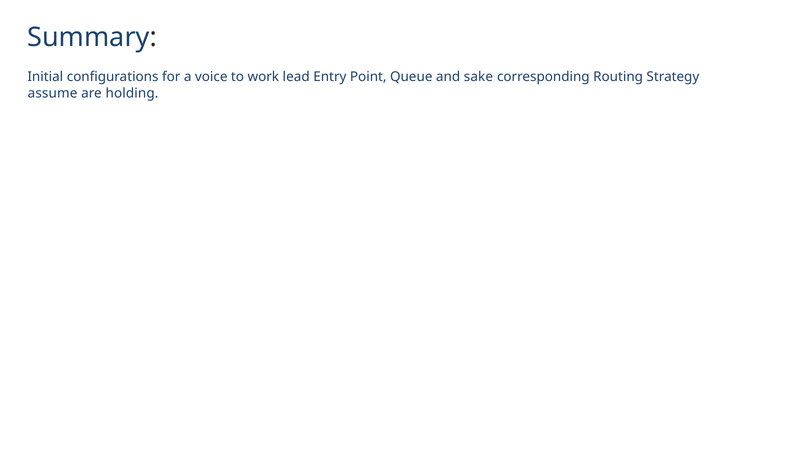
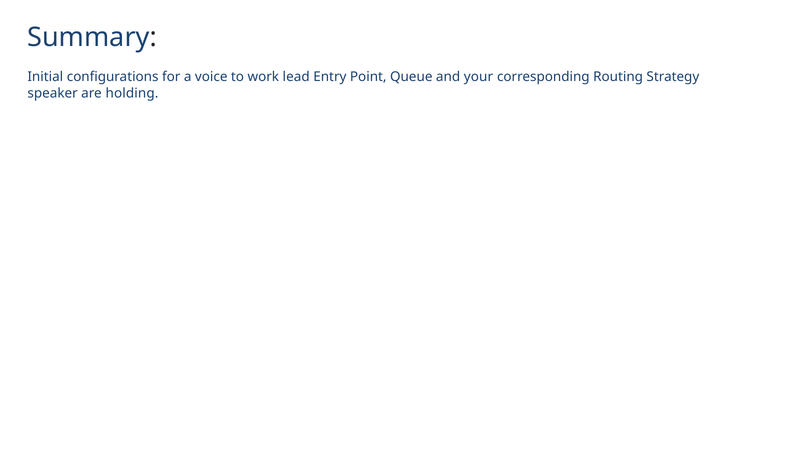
sake: sake -> your
assume: assume -> speaker
